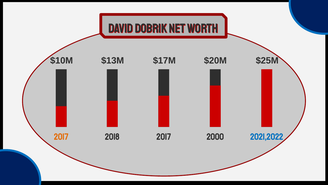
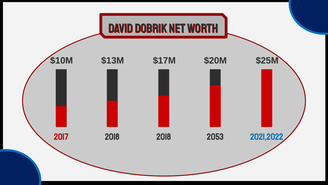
2017 at (61, 137) colour: orange -> red
2017 at (164, 137): 2017 -> 2018
2000: 2000 -> 2053
